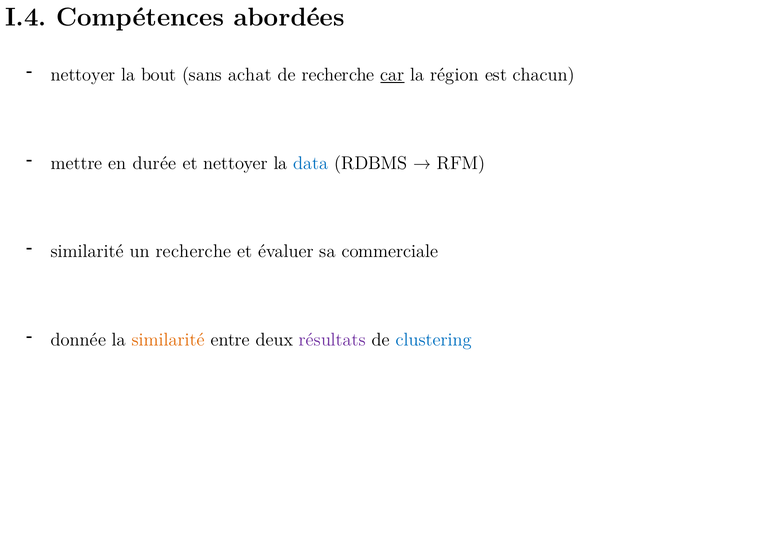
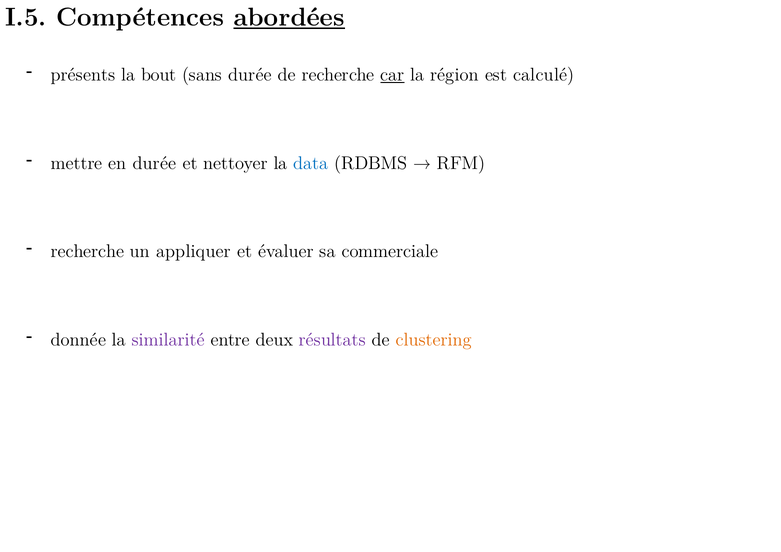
I.4: I.4 -> I.5
abordées underline: none -> present
nettoyer at (83, 75): nettoyer -> présents
sans achat: achat -> durée
chacun: chacun -> calculé
similarité at (87, 251): similarité -> recherche
un recherche: recherche -> appliquer
similarité at (168, 340) colour: orange -> purple
clustering colour: blue -> orange
